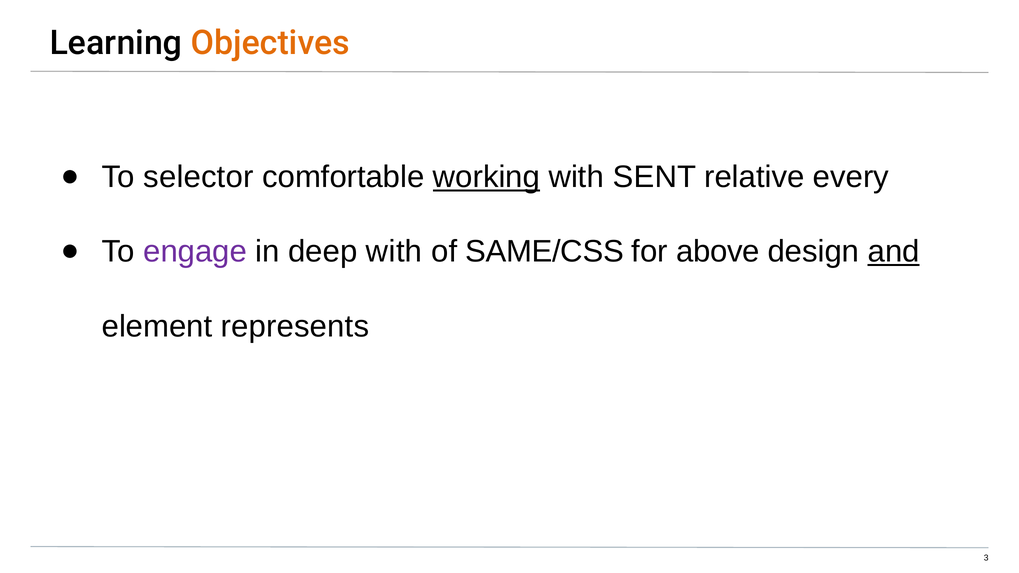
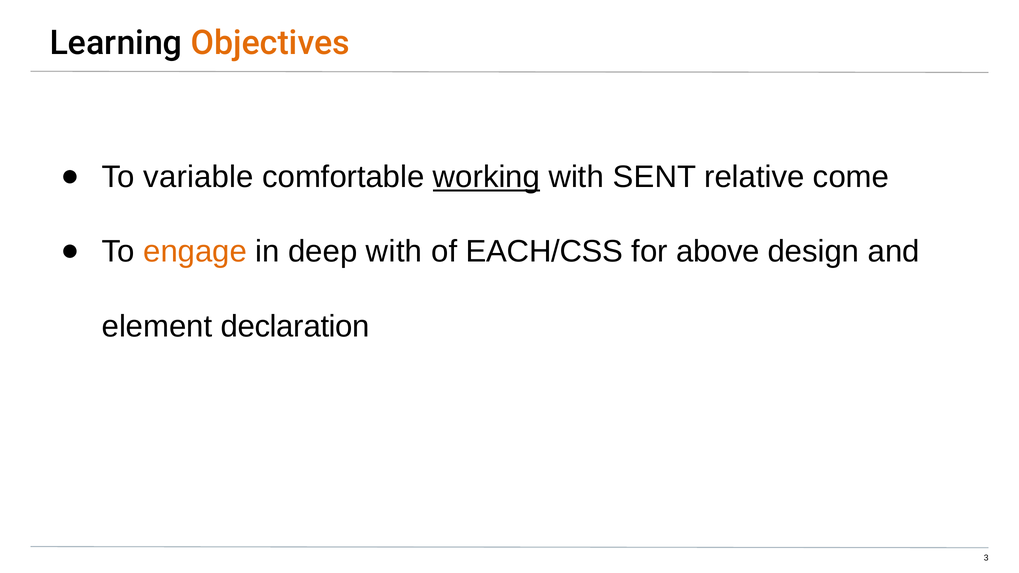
selector: selector -> variable
every: every -> come
engage colour: purple -> orange
SAME/CSS: SAME/CSS -> EACH/CSS
and underline: present -> none
represents: represents -> declaration
